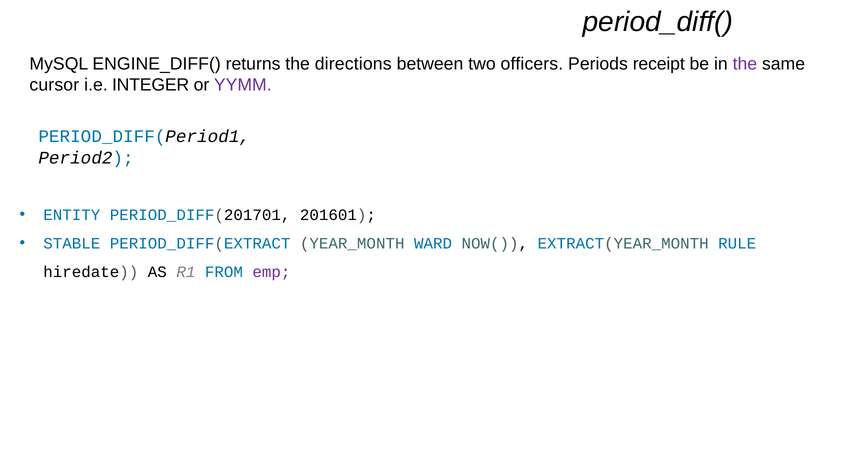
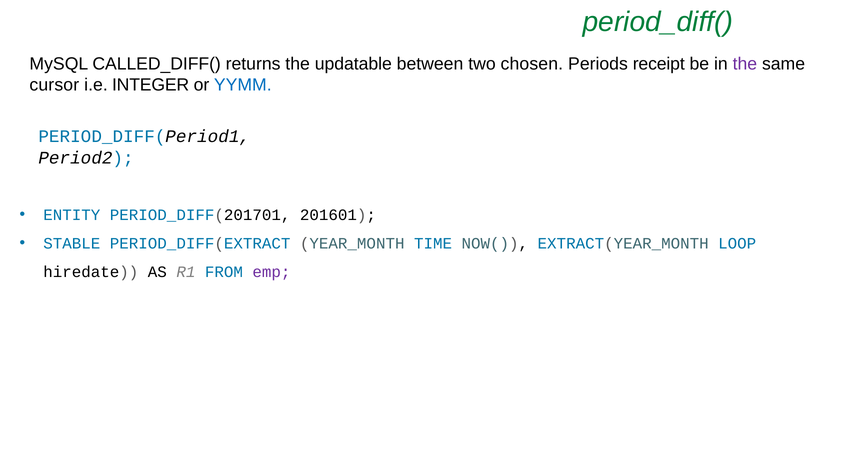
period_diff( colour: black -> green
ENGINE_DIFF(: ENGINE_DIFF( -> CALLED_DIFF(
directions: directions -> updatable
officers: officers -> chosen
YYMM colour: purple -> blue
WARD: WARD -> TIME
RULE: RULE -> LOOP
